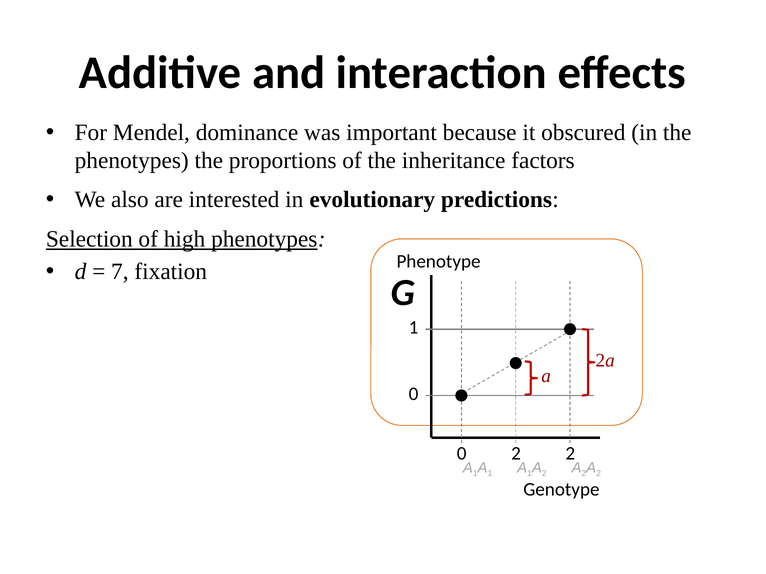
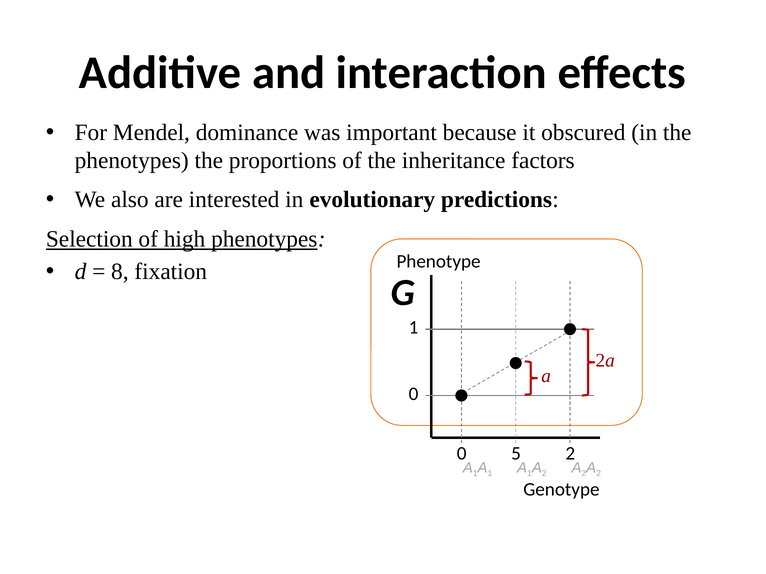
7: 7 -> 8
0 2: 2 -> 5
